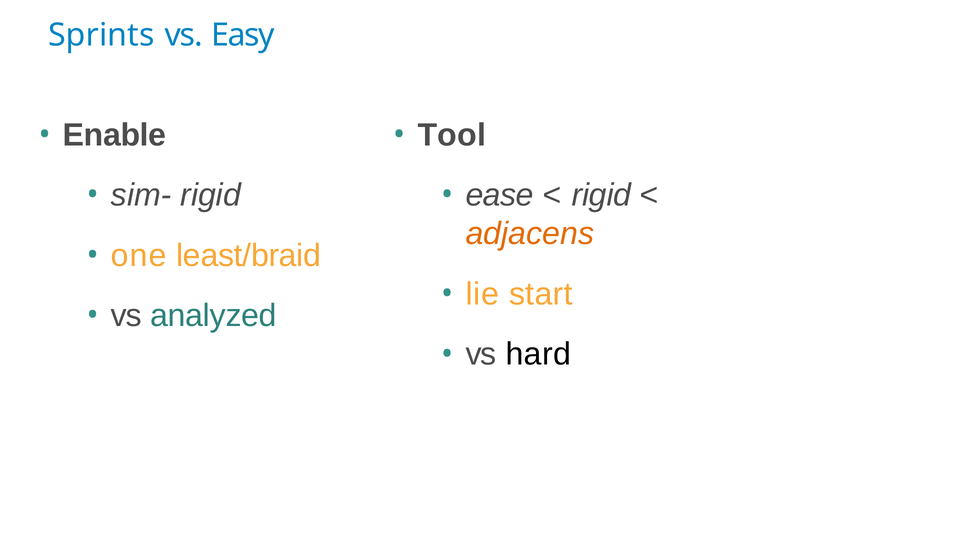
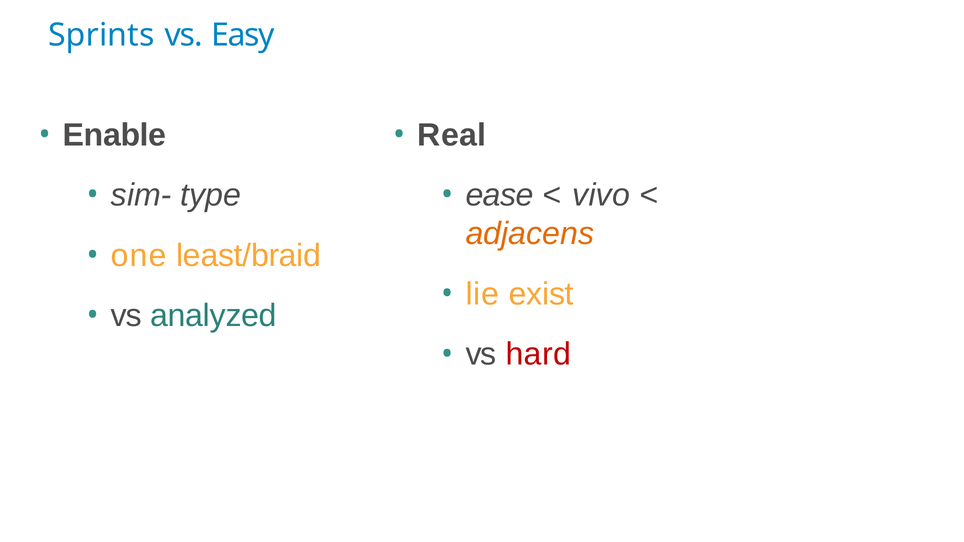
Tool: Tool -> Real
sim- rigid: rigid -> type
rigid at (602, 195): rigid -> vivo
start: start -> exist
hard colour: black -> red
